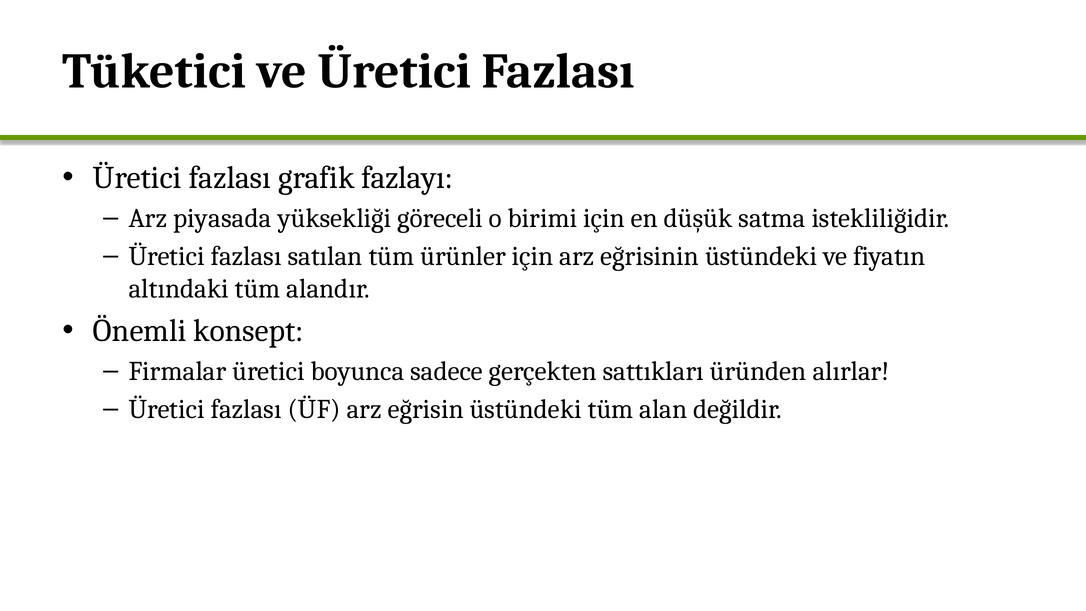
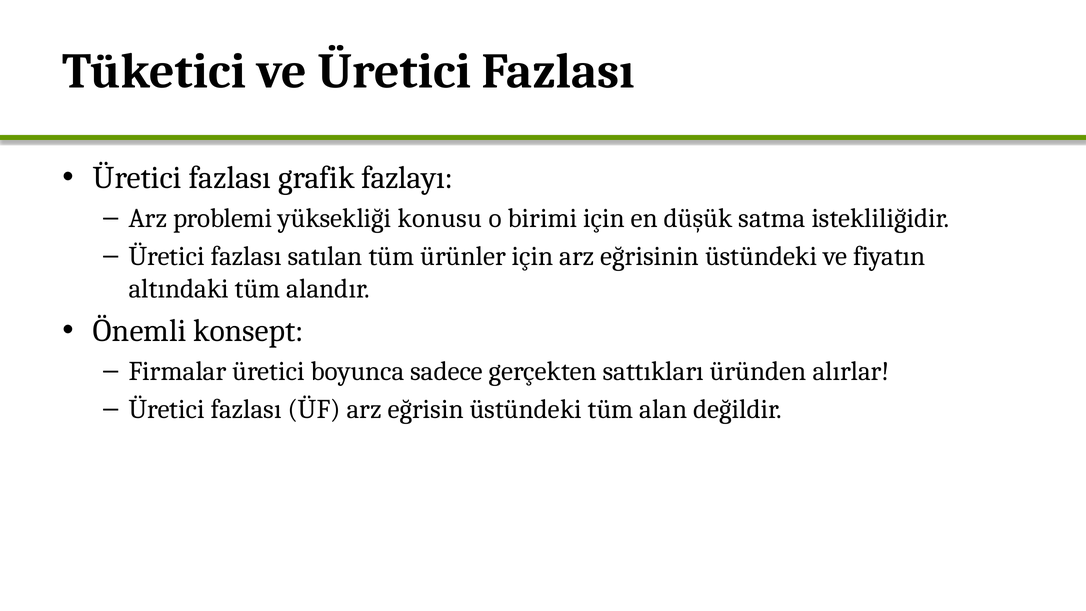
piyasada: piyasada -> problemi
göreceli: göreceli -> konusu
